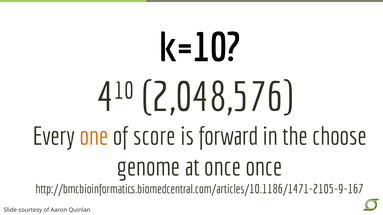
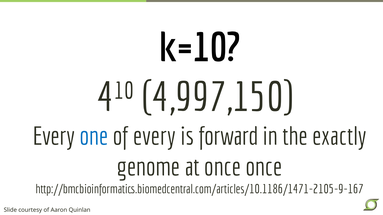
2,048,576: 2,048,576 -> 4,997,150
one colour: orange -> blue
of score: score -> every
choose: choose -> exactly
